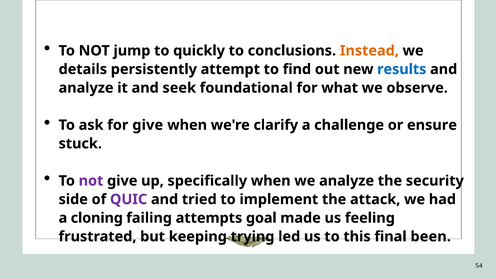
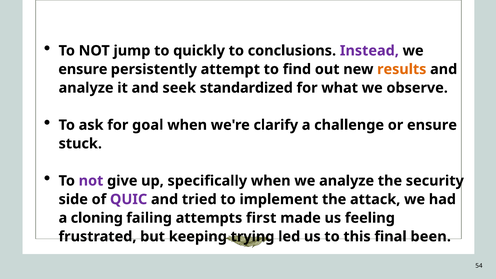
Instead colour: orange -> purple
details at (83, 69): details -> ensure
results colour: blue -> orange
foundational: foundational -> standardized
for give: give -> goal
goal: goal -> first
